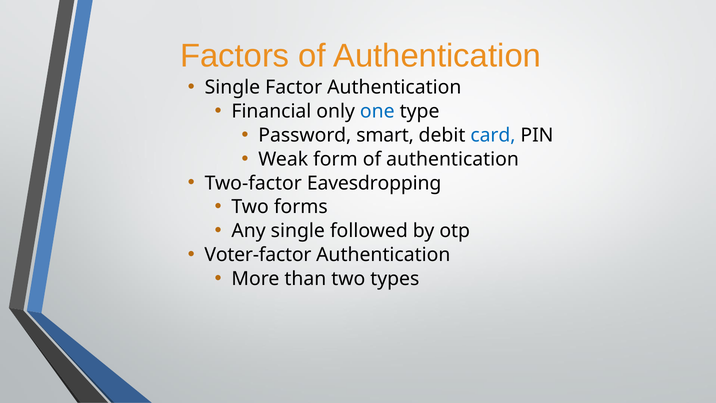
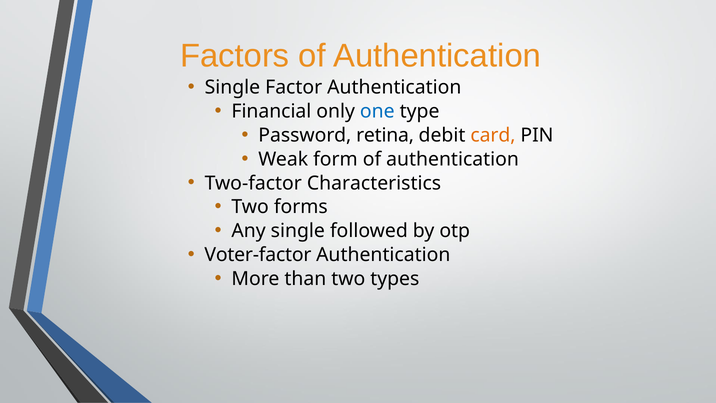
smart: smart -> retina
card colour: blue -> orange
Eavesdropping: Eavesdropping -> Characteristics
